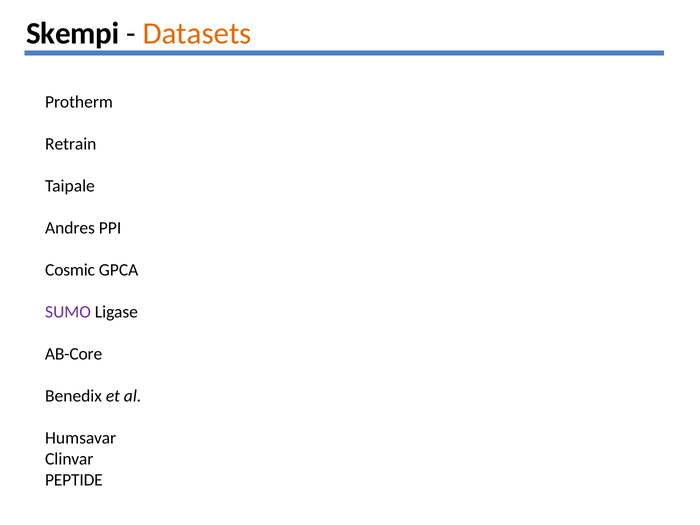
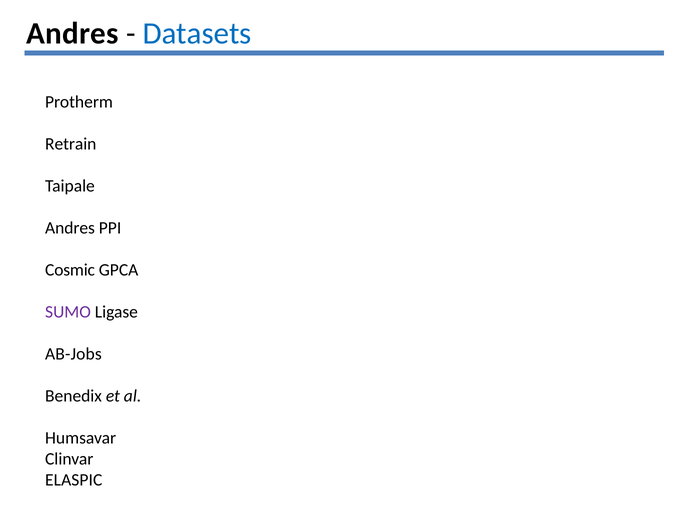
Skempi at (73, 33): Skempi -> Andres
Datasets colour: orange -> blue
AB-Core: AB-Core -> AB-Jobs
PEPTIDE: PEPTIDE -> ELASPIC
